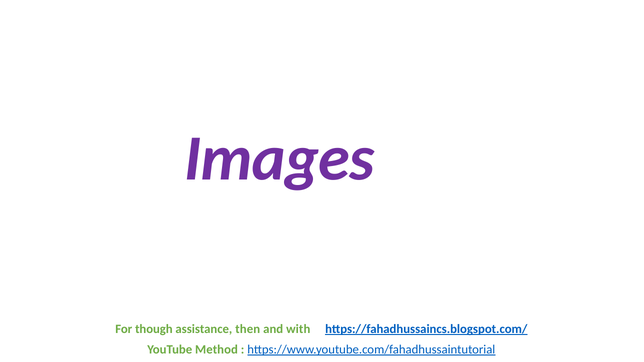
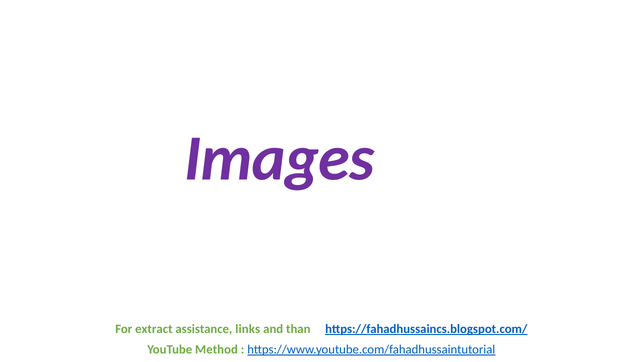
though: though -> extract
then: then -> links
with: with -> than
